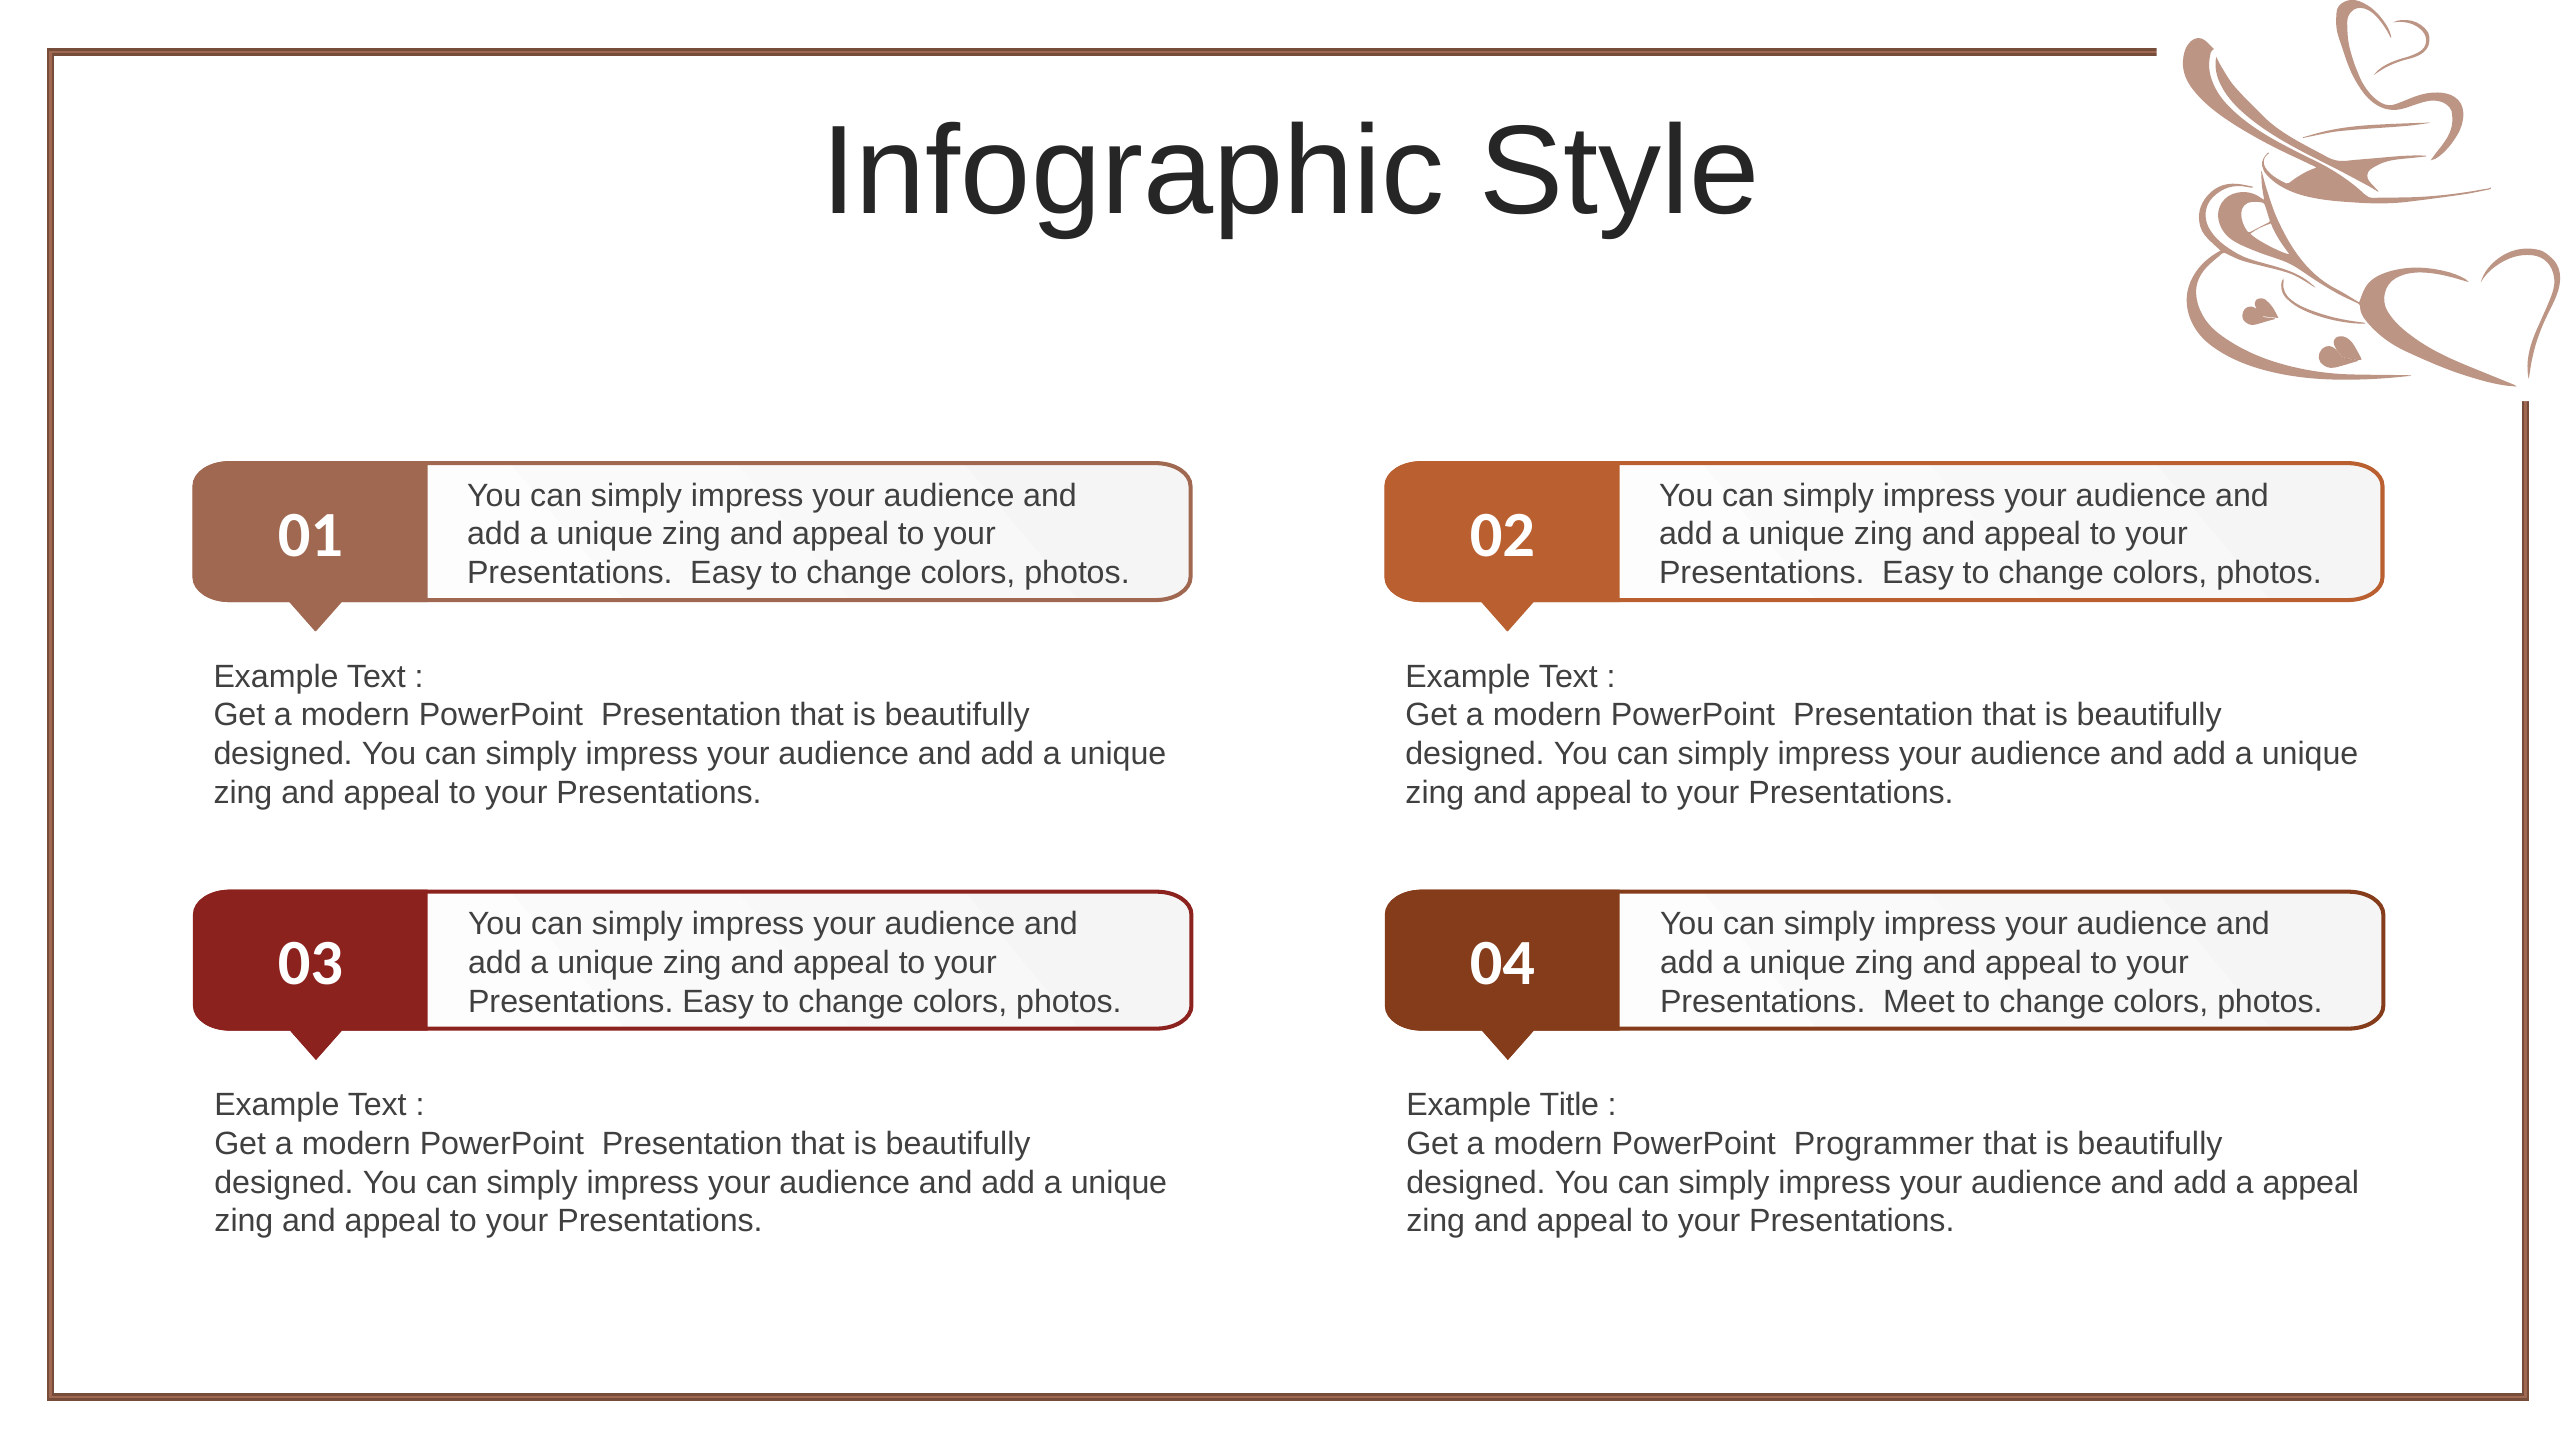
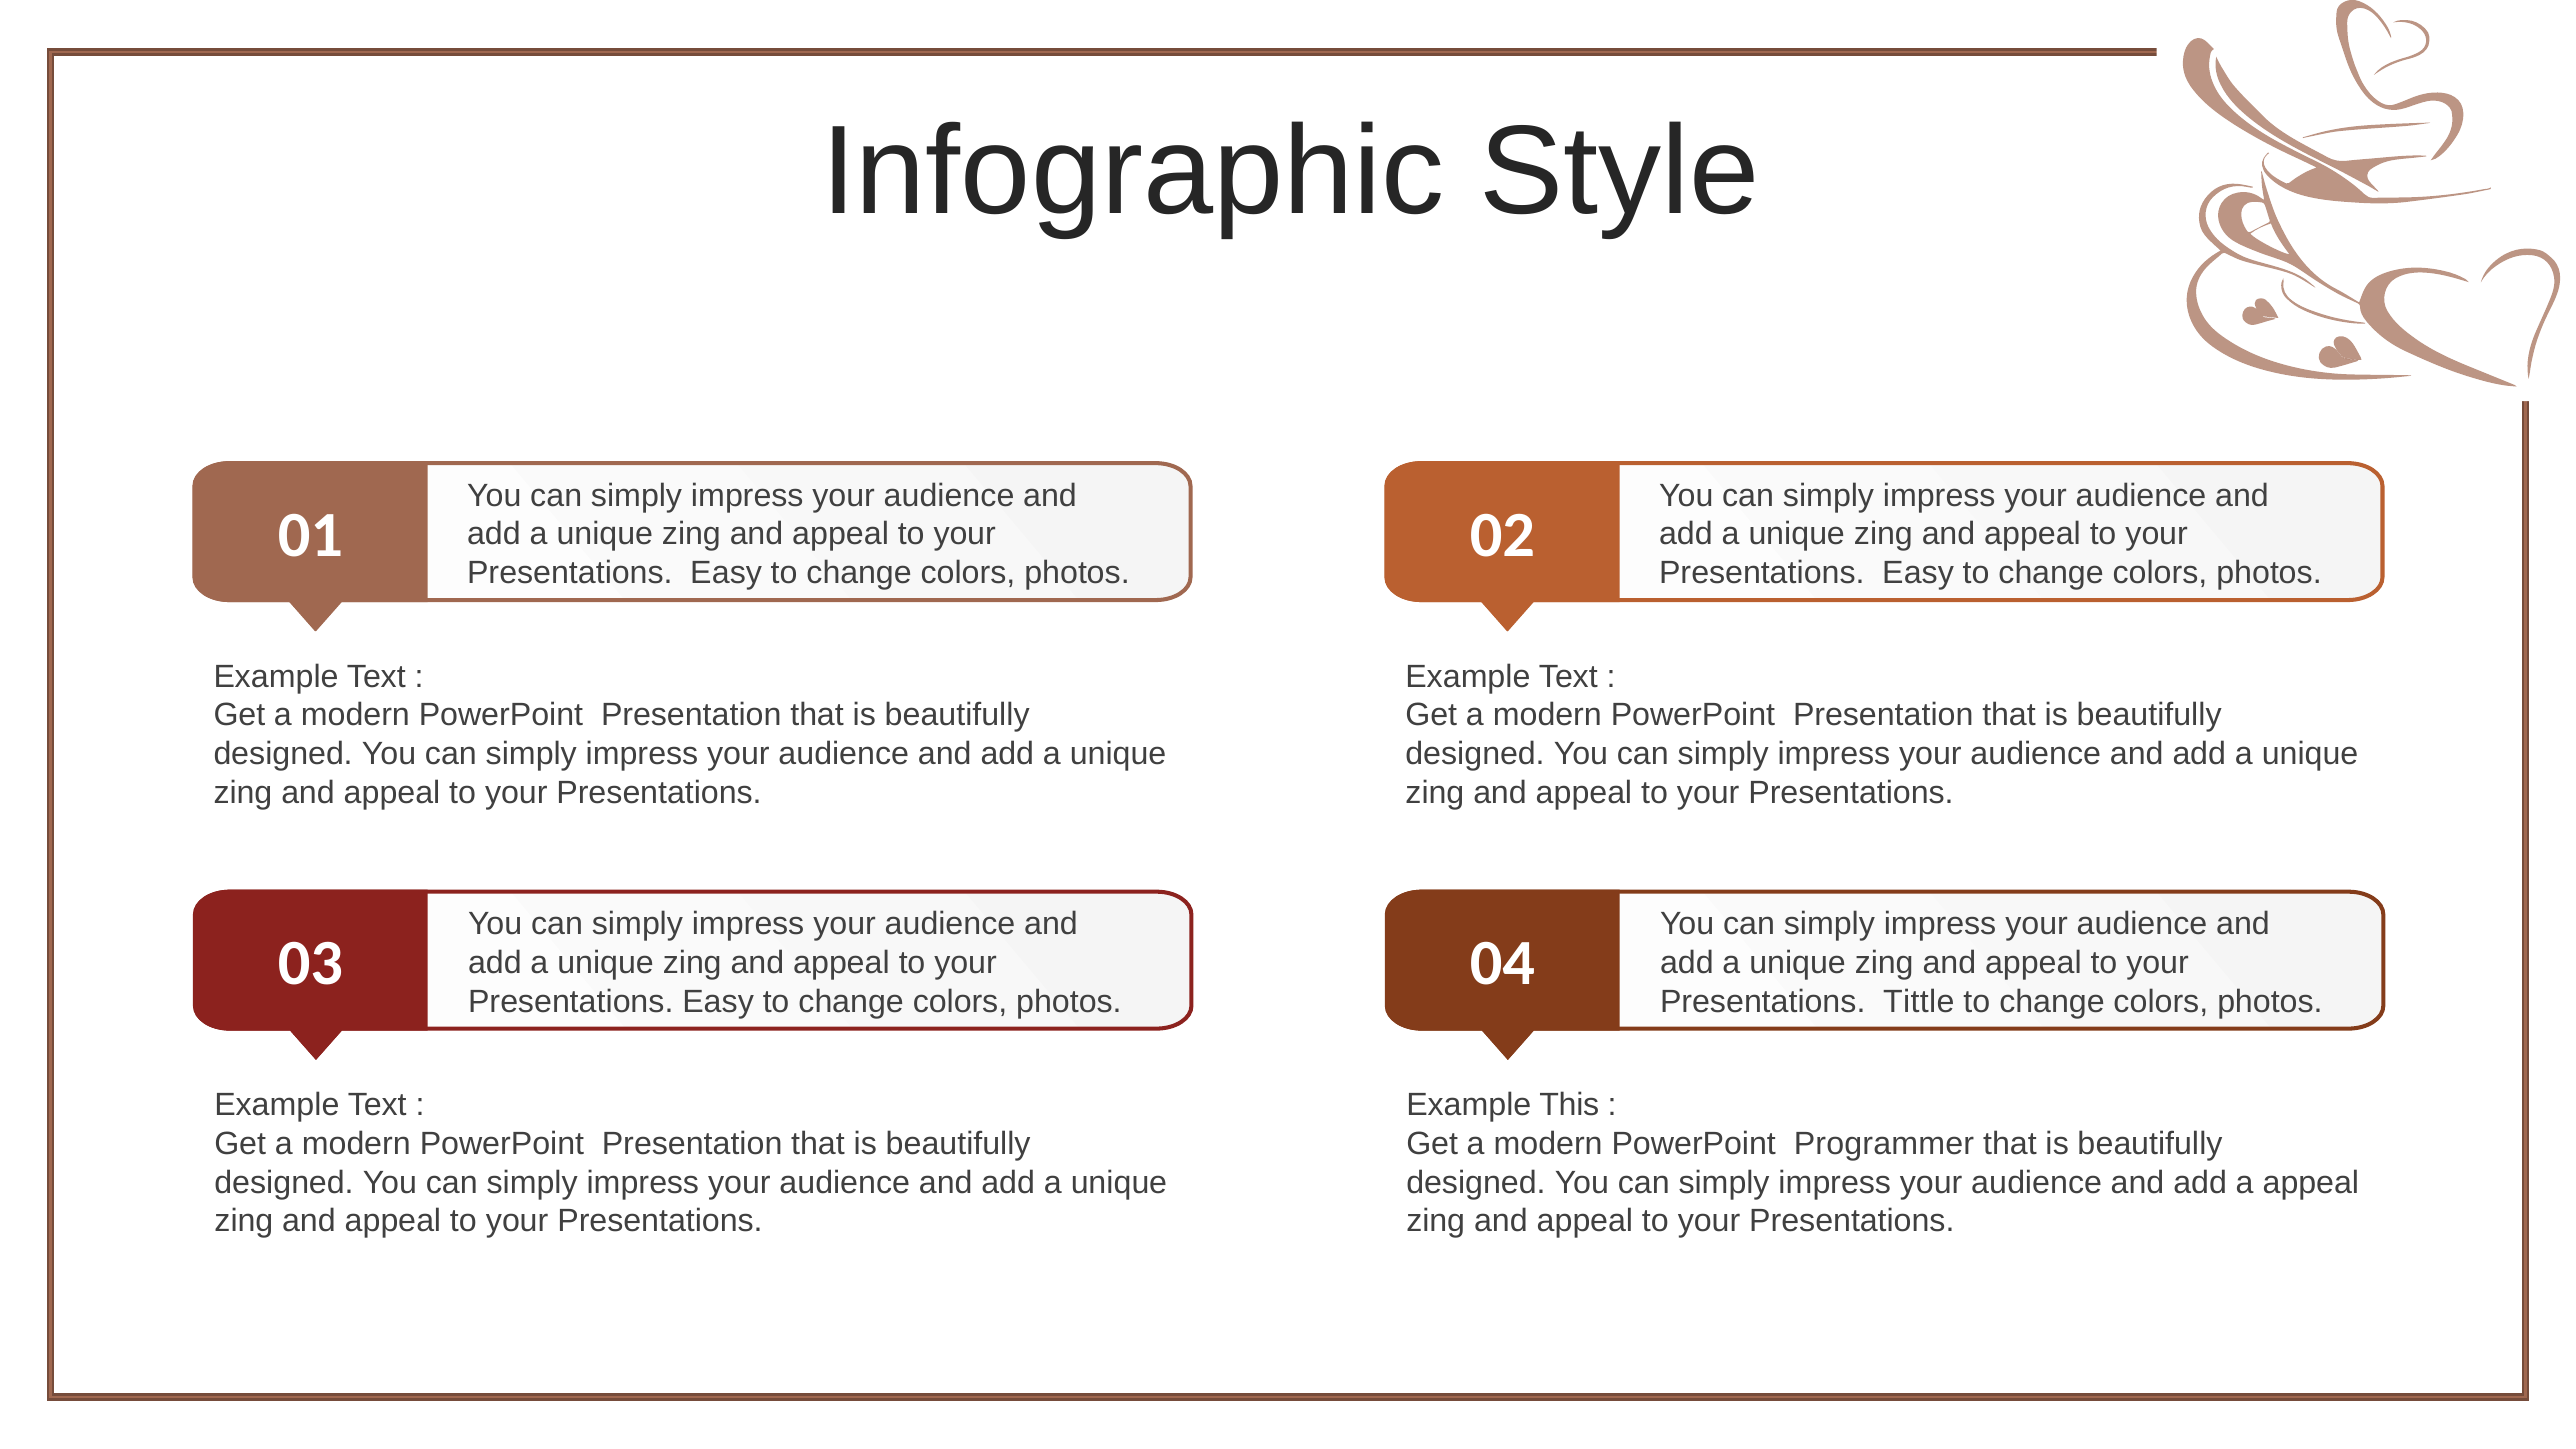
Meet: Meet -> Tittle
Title: Title -> This
